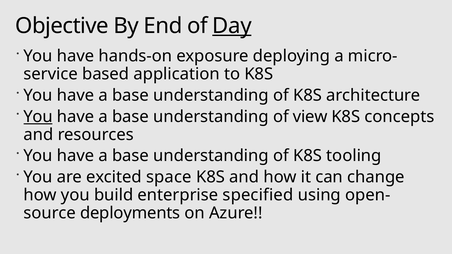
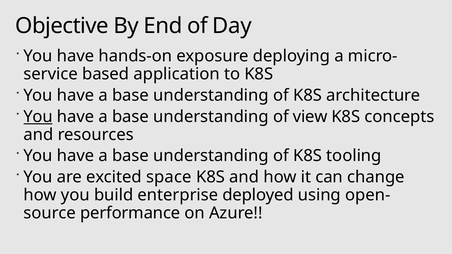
Day underline: present -> none
specified: specified -> deployed
deployments: deployments -> performance
